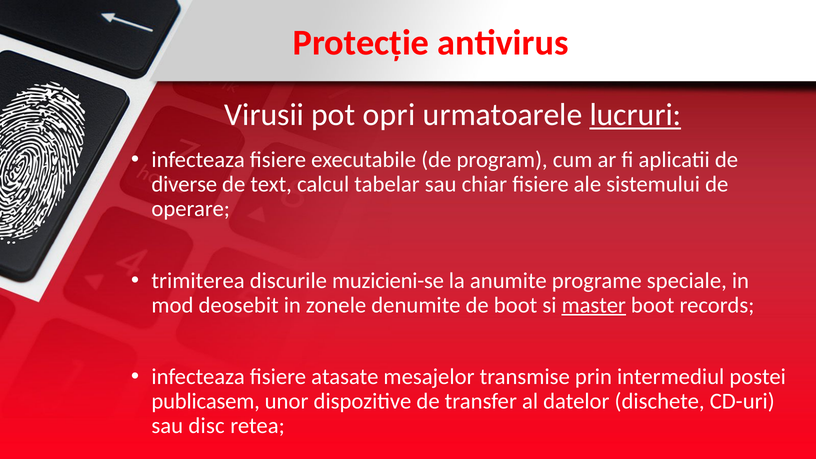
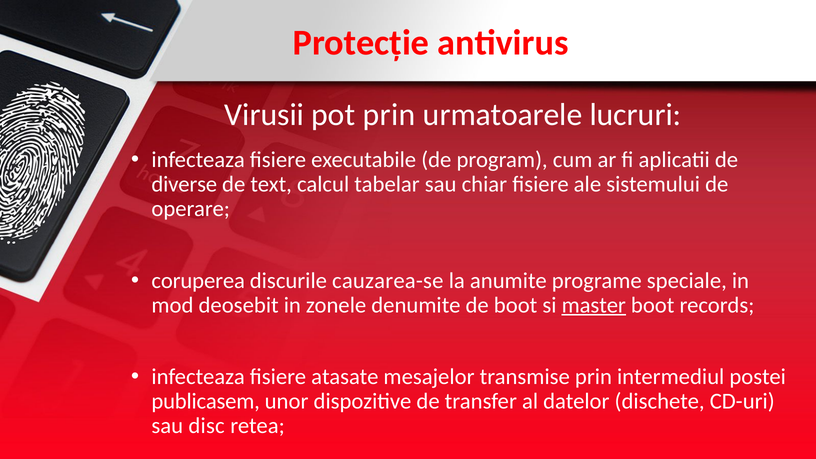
pot opri: opri -> prin
lucruri underline: present -> none
trimiterea: trimiterea -> coruperea
muzicieni-se: muzicieni-se -> cauzarea-se
